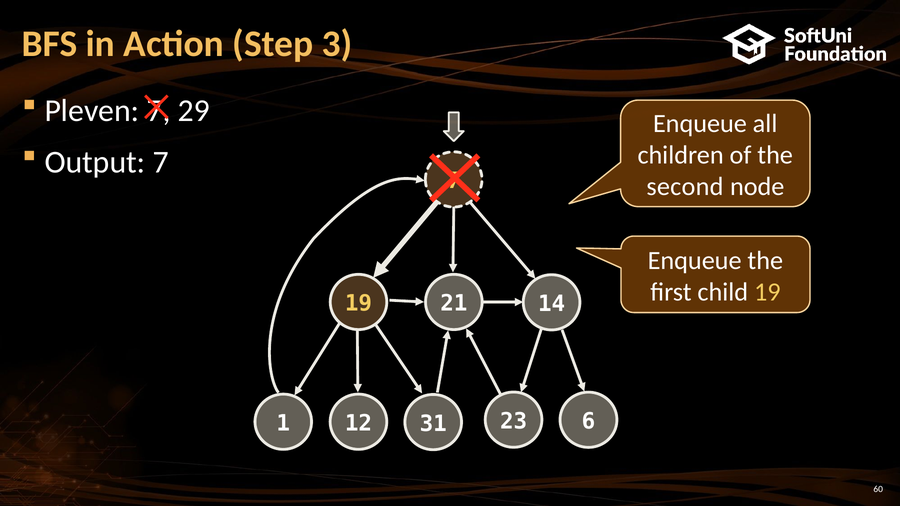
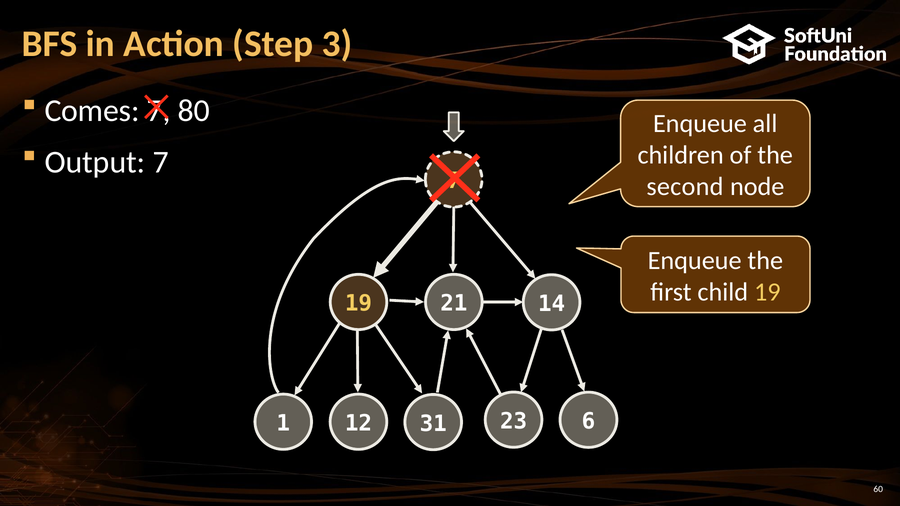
Pleven: Pleven -> Comes
29: 29 -> 80
